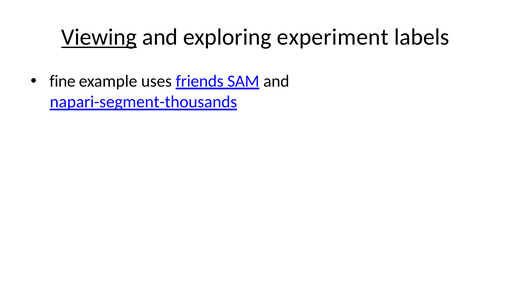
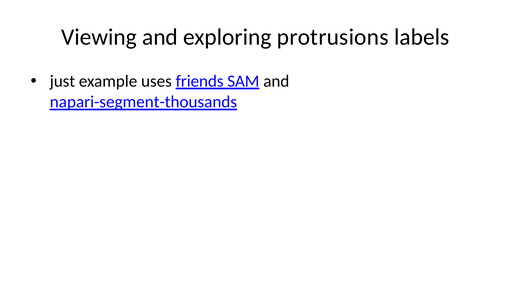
Viewing underline: present -> none
experiment: experiment -> protrusions
fine: fine -> just
